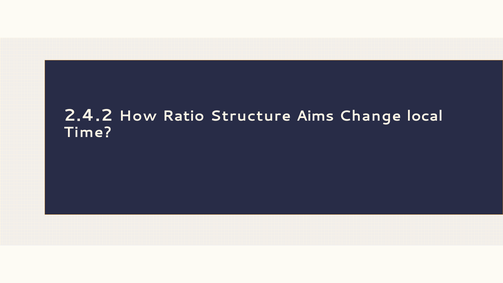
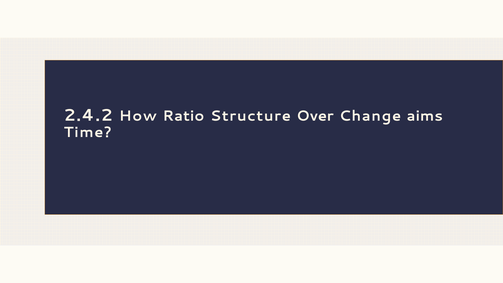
Aims: Aims -> Over
local: local -> aims
